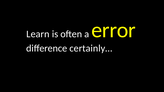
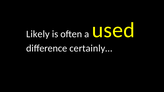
Learn: Learn -> Likely
error: error -> used
